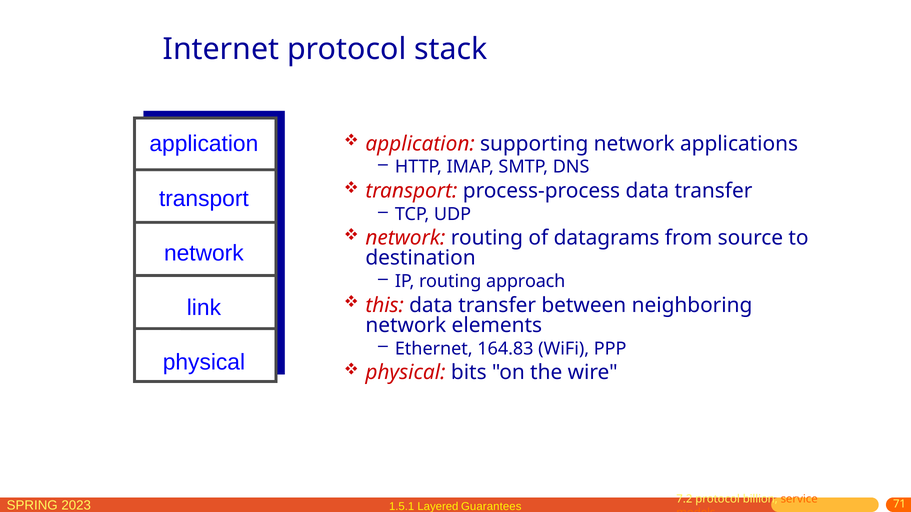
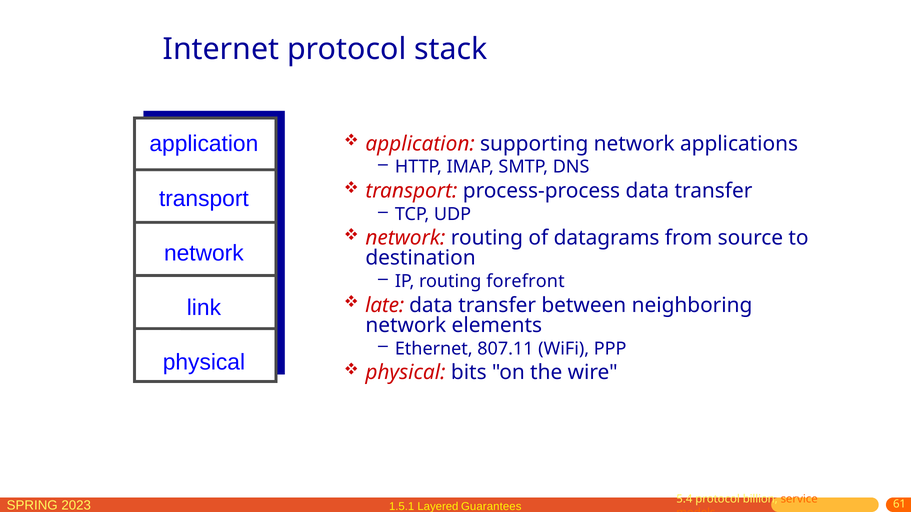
approach: approach -> forefront
this: this -> late
164.83: 164.83 -> 807.11
7.2: 7.2 -> 5.4
71: 71 -> 61
